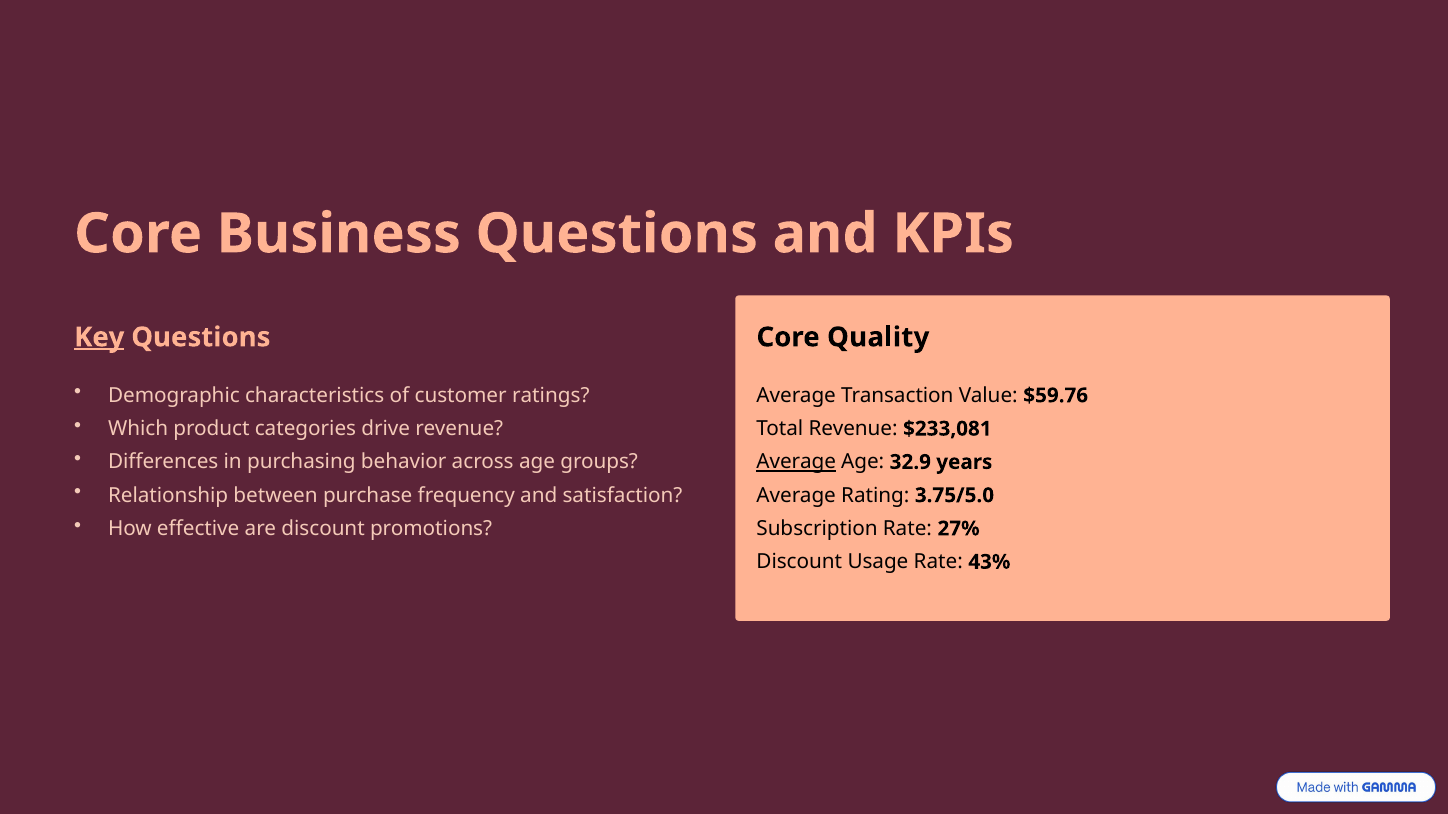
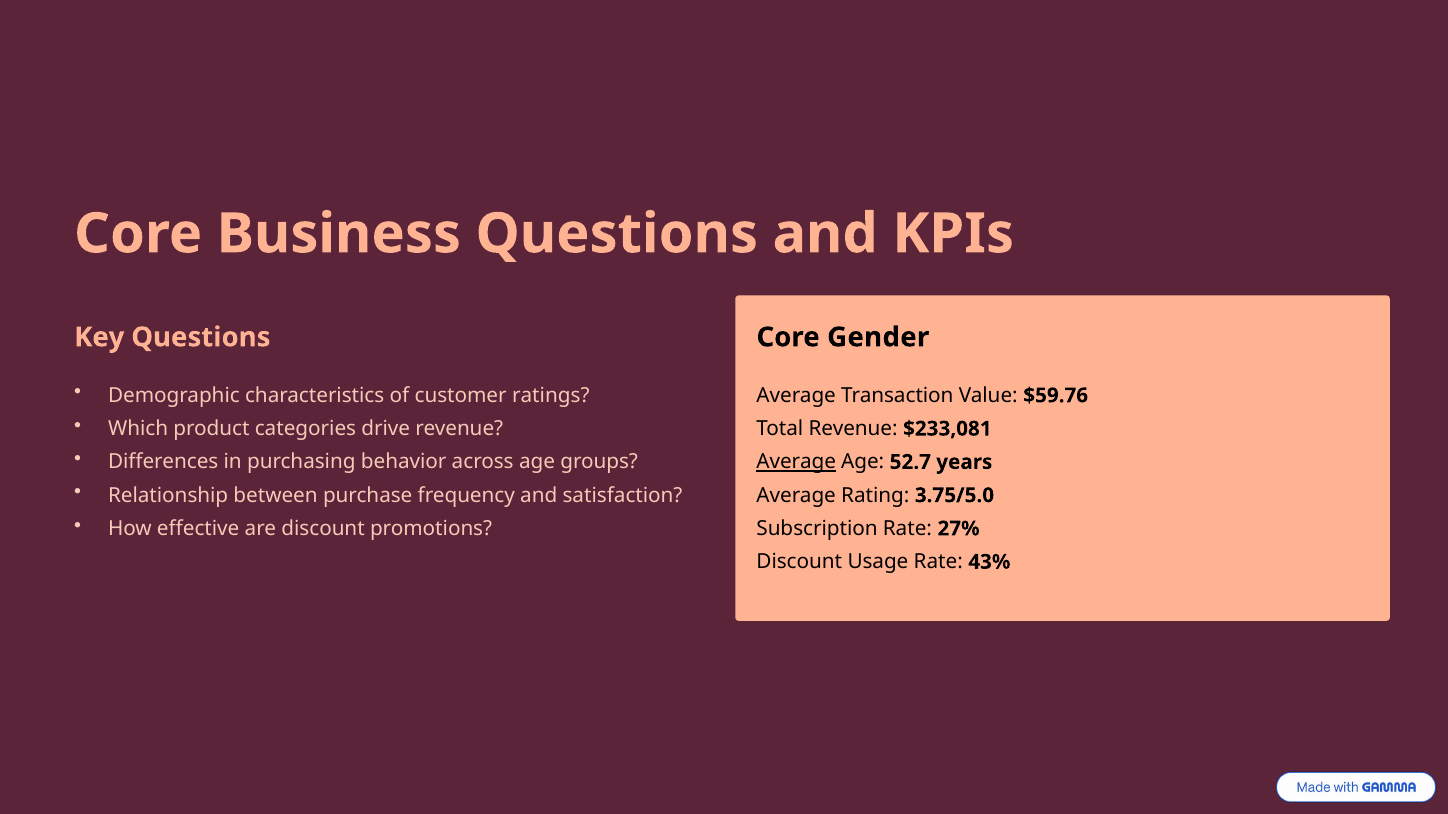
Key underline: present -> none
Quality: Quality -> Gender
32.9: 32.9 -> 52.7
